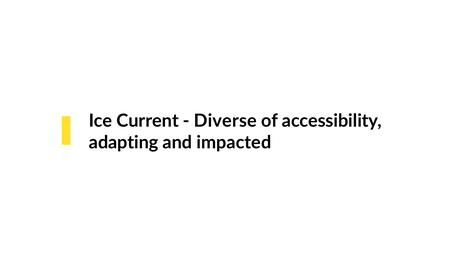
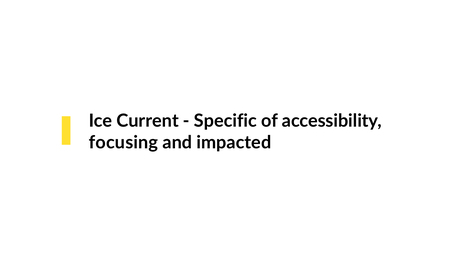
Diverse: Diverse -> Specific
adapting: adapting -> focusing
